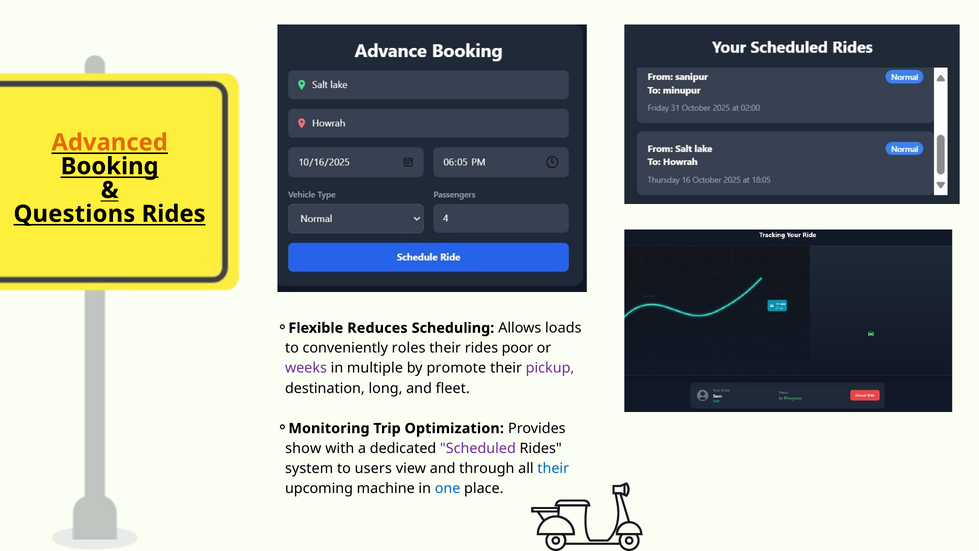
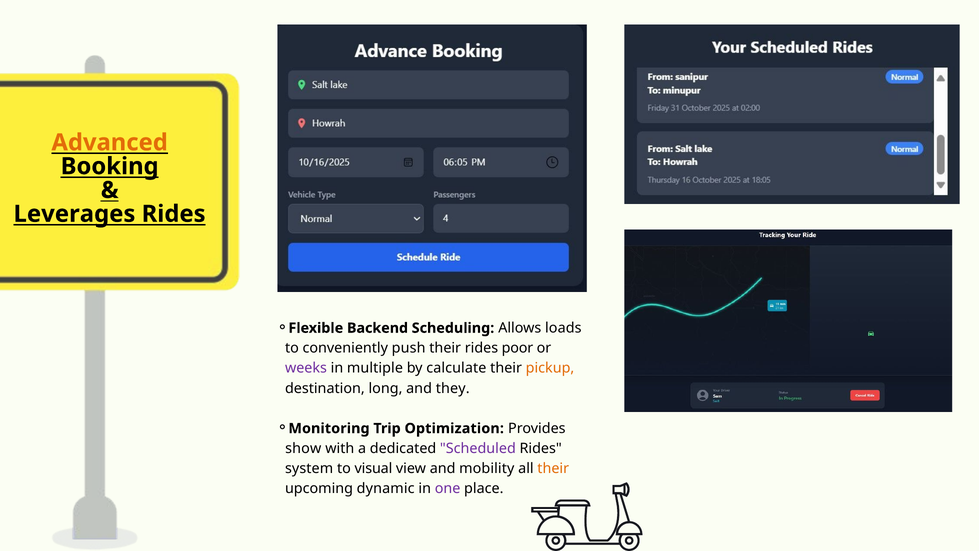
Questions: Questions -> Leverages
Reduces: Reduces -> Backend
roles: roles -> push
promote: promote -> calculate
pickup colour: purple -> orange
fleet: fleet -> they
users: users -> visual
through: through -> mobility
their at (553, 468) colour: blue -> orange
machine: machine -> dynamic
one colour: blue -> purple
